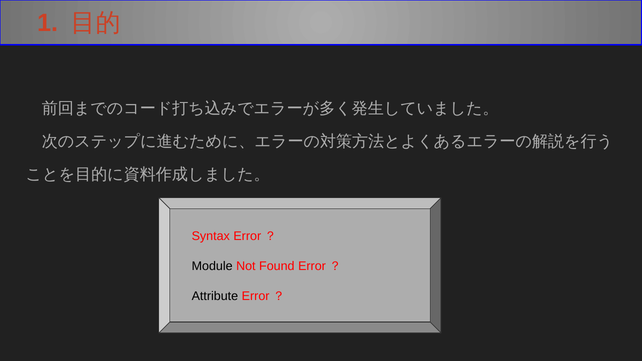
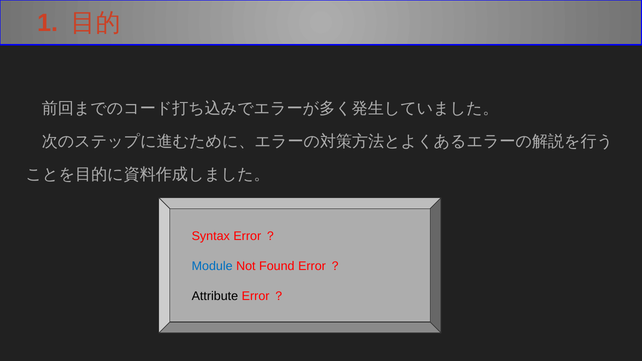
Module colour: black -> blue
